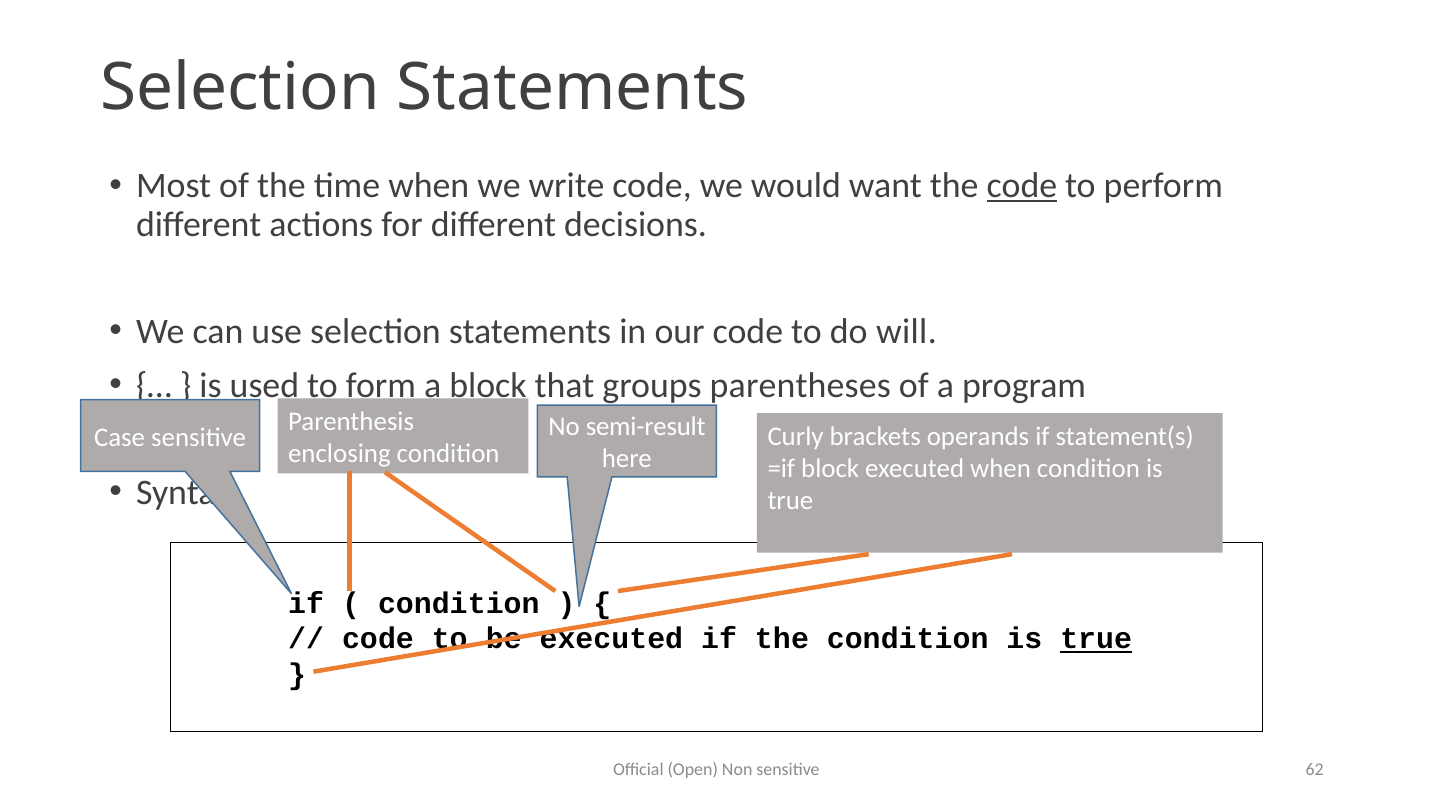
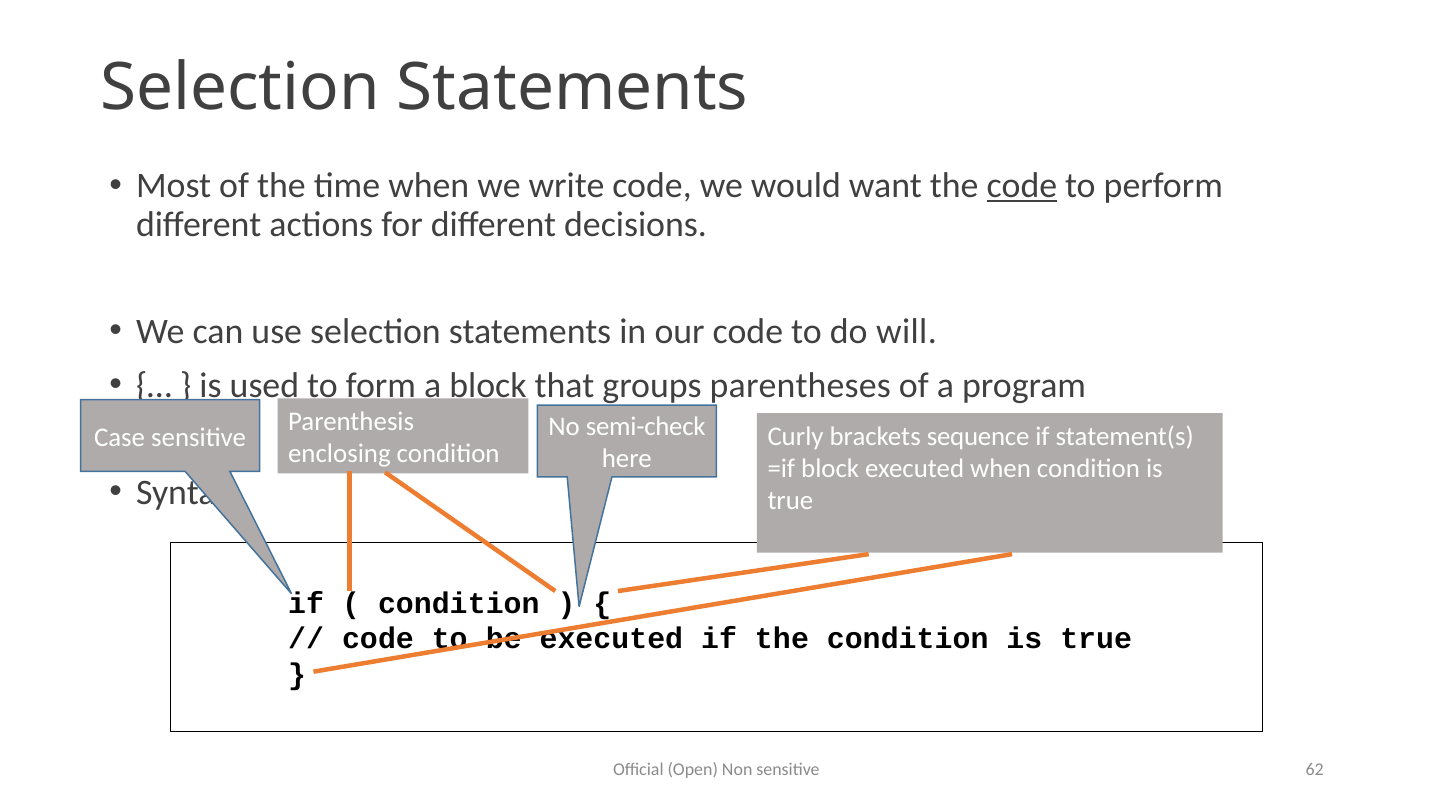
operands: operands -> sequence
semi-result: semi-result -> semi-check
true at (1096, 639) underline: present -> none
